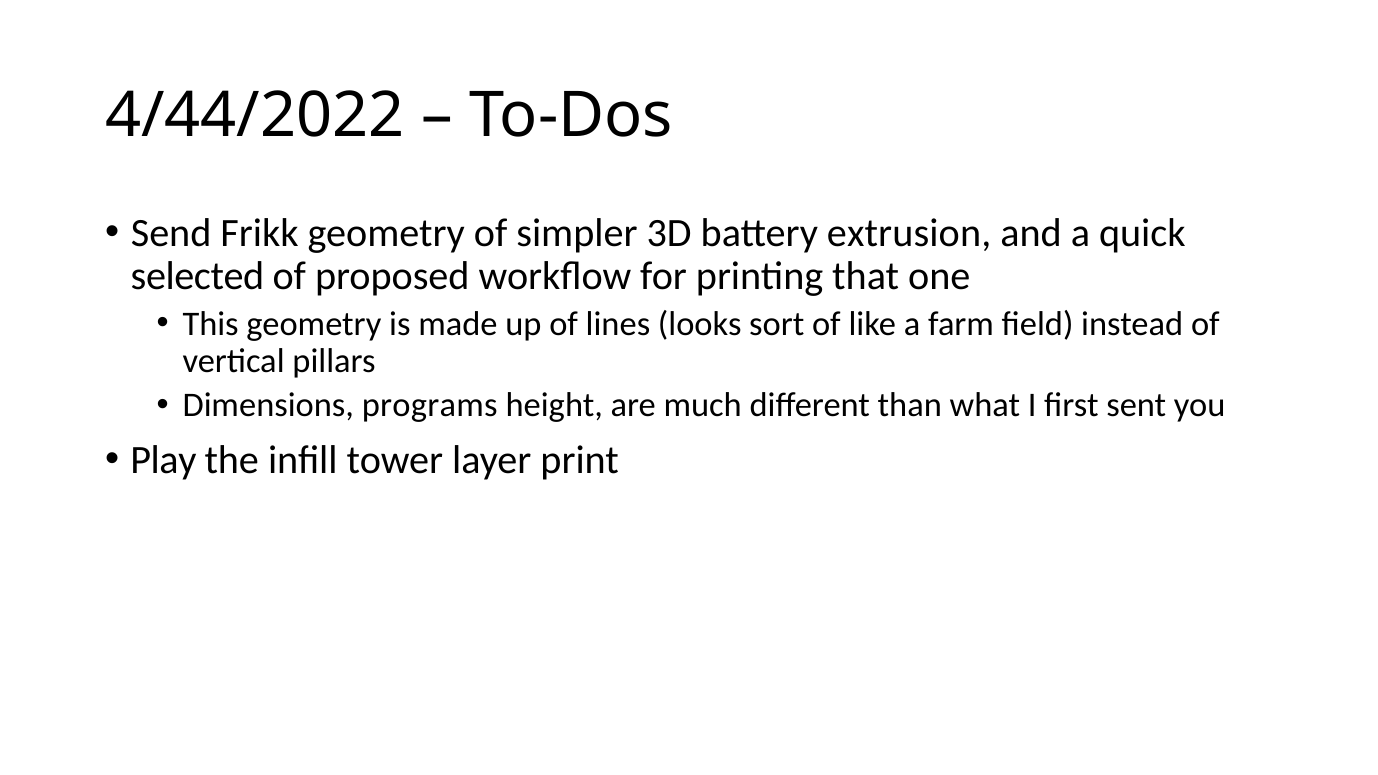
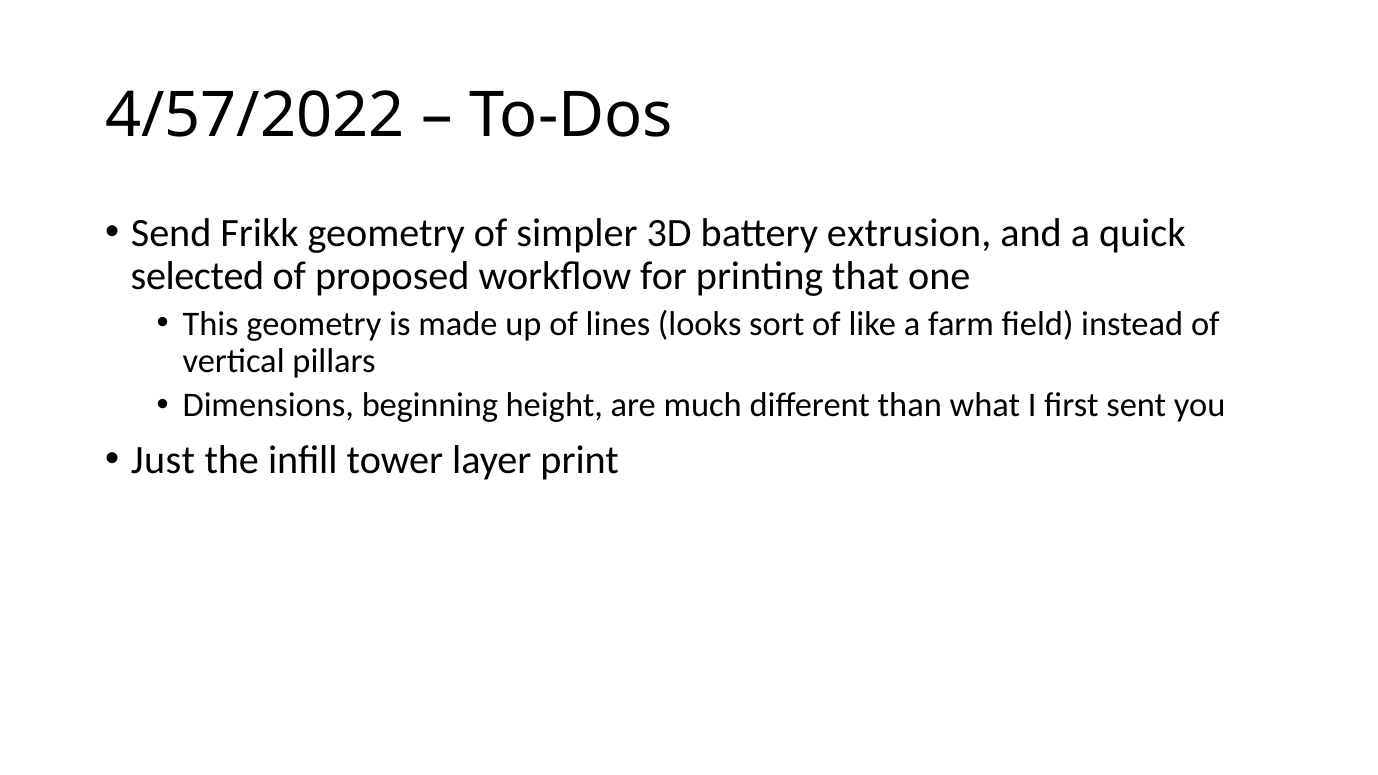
4/44/2022: 4/44/2022 -> 4/57/2022
programs: programs -> beginning
Play: Play -> Just
